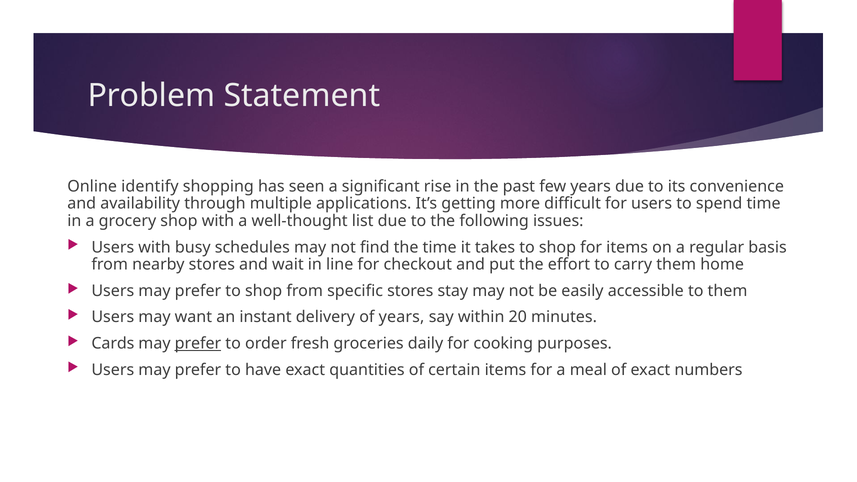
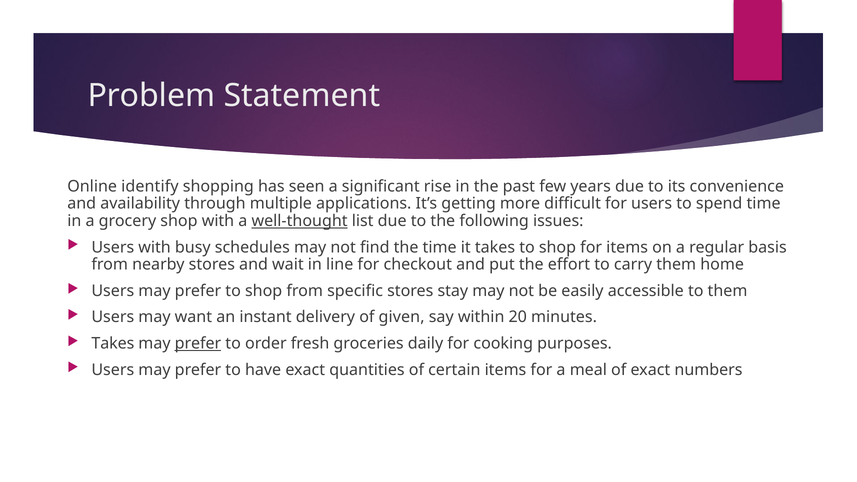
well-thought underline: none -> present
of years: years -> given
Cards at (113, 344): Cards -> Takes
